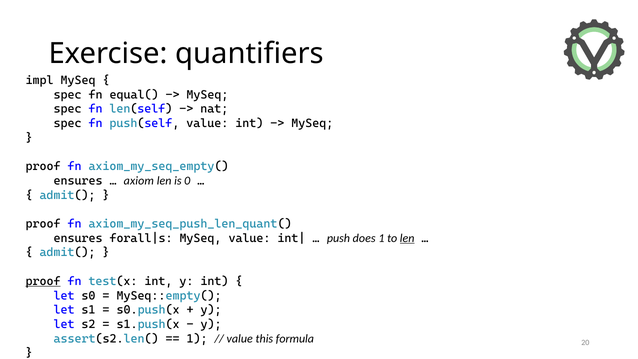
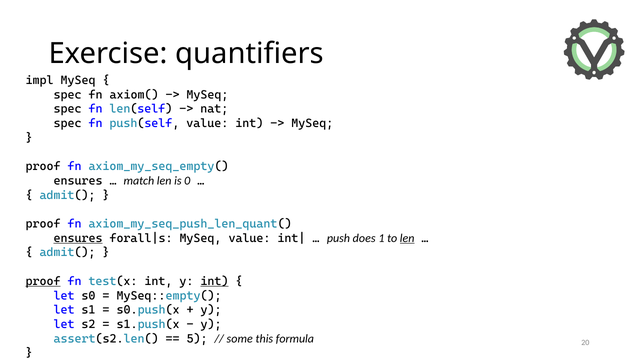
equal(: equal( -> axiom(
axiom: axiom -> match
ensures at (78, 238) underline: none -> present
int at (214, 281) underline: none -> present
1 at (197, 339): 1 -> 5
value at (240, 339): value -> some
